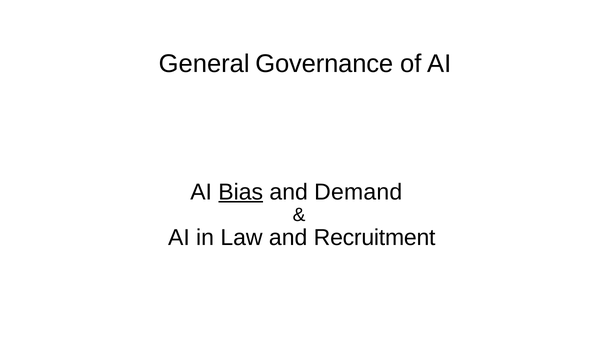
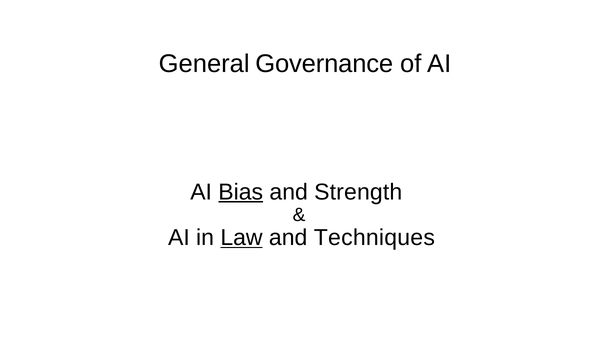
Demand: Demand -> Strength
Law underline: none -> present
Recruitment: Recruitment -> Techniques
